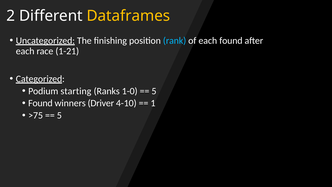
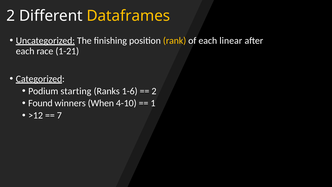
rank colour: light blue -> yellow
each found: found -> linear
1-0: 1-0 -> 1-6
5 at (154, 91): 5 -> 2
Driver: Driver -> When
>75: >75 -> >12
5 at (59, 115): 5 -> 7
